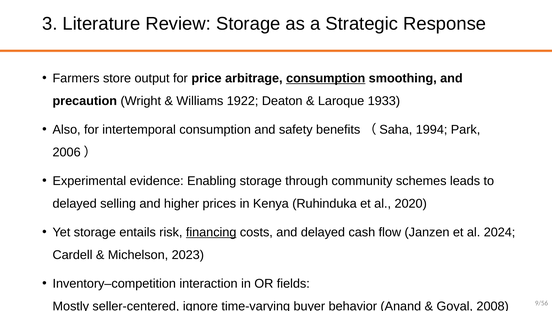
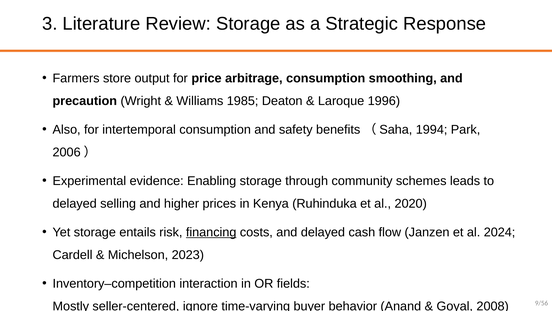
consumption at (326, 78) underline: present -> none
1922: 1922 -> 1985
1933: 1933 -> 1996
